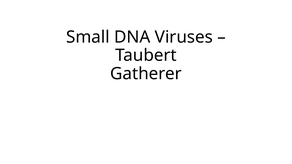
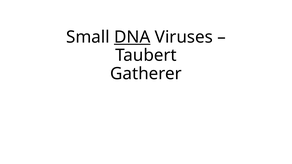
DNA underline: none -> present
